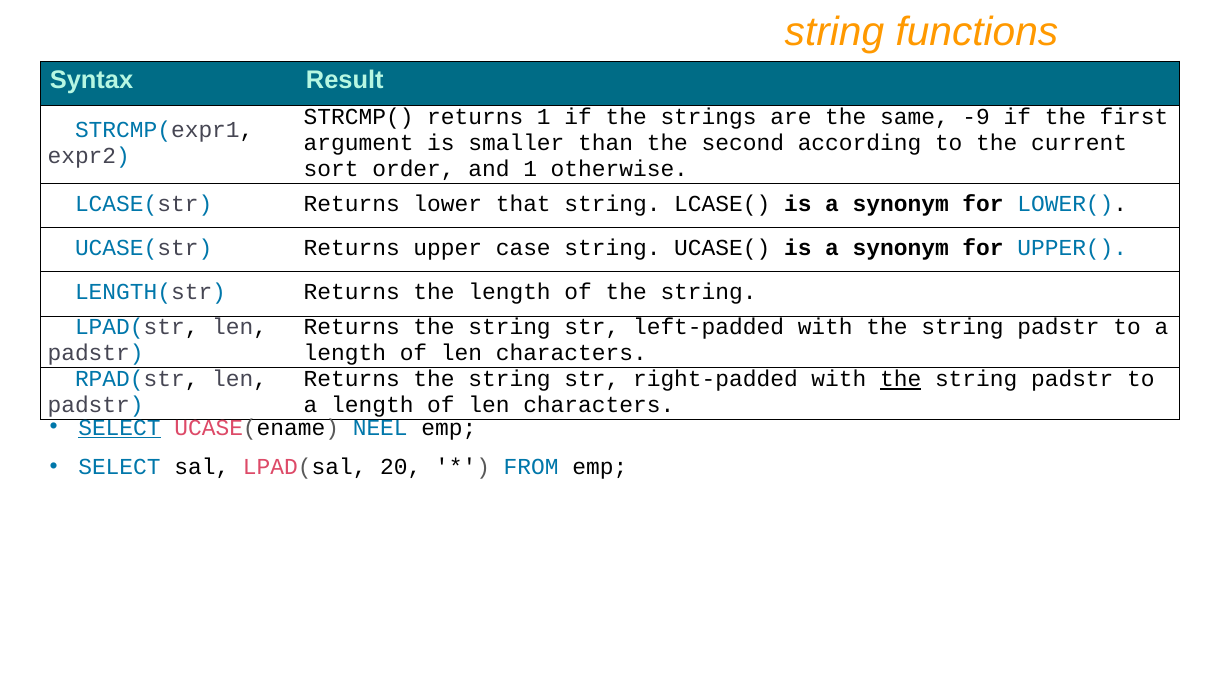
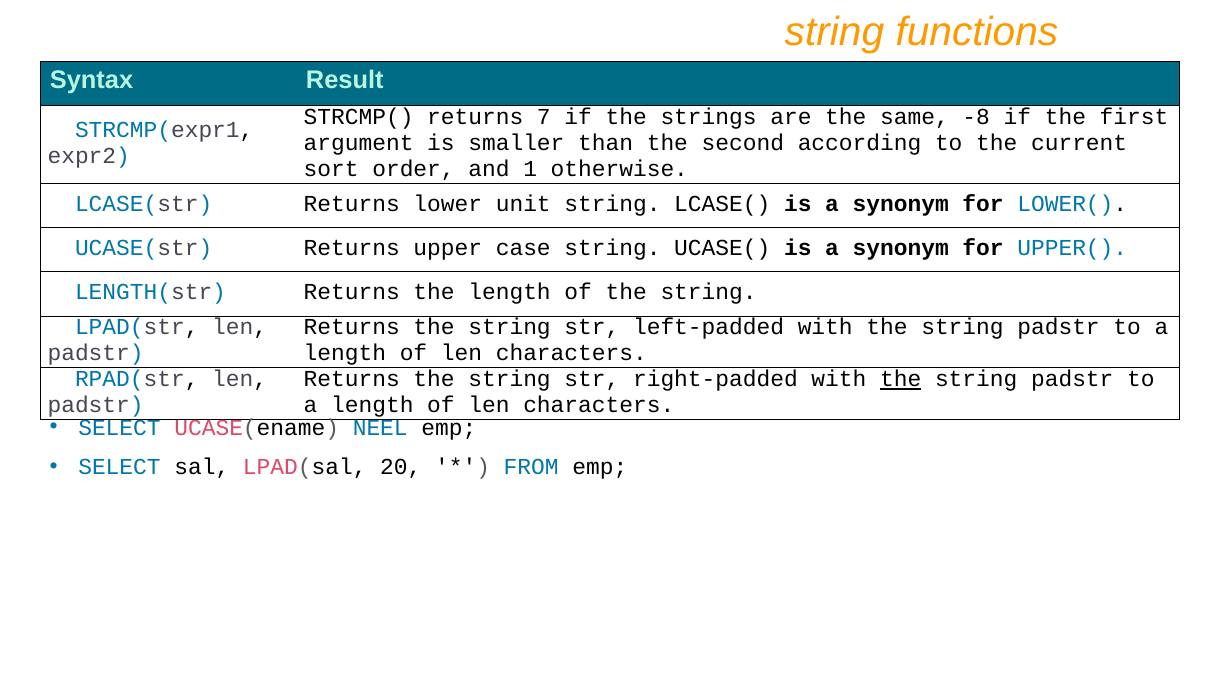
returns 1: 1 -> 7
-9: -9 -> -8
that: that -> unit
SELECT at (119, 428) underline: present -> none
